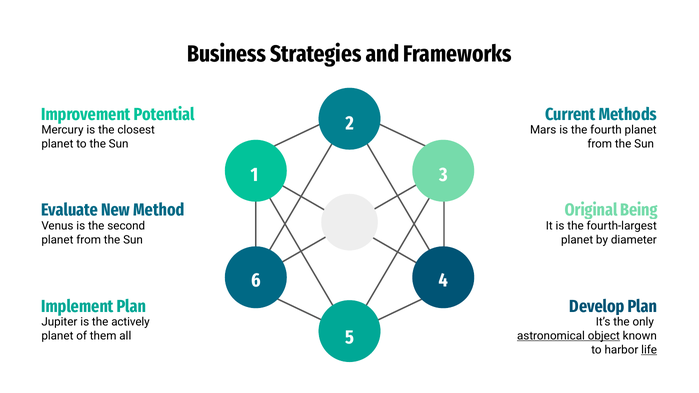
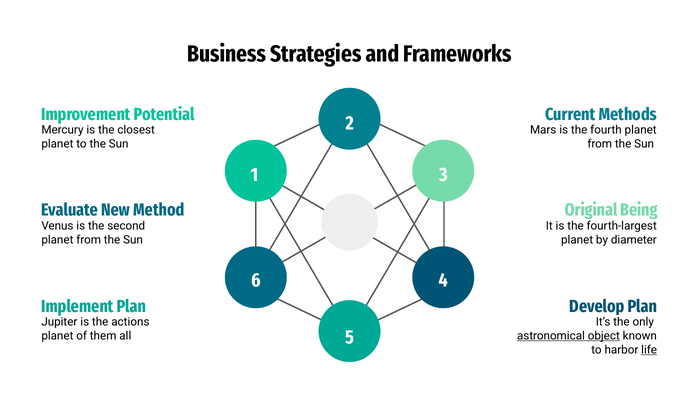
actively: actively -> actions
